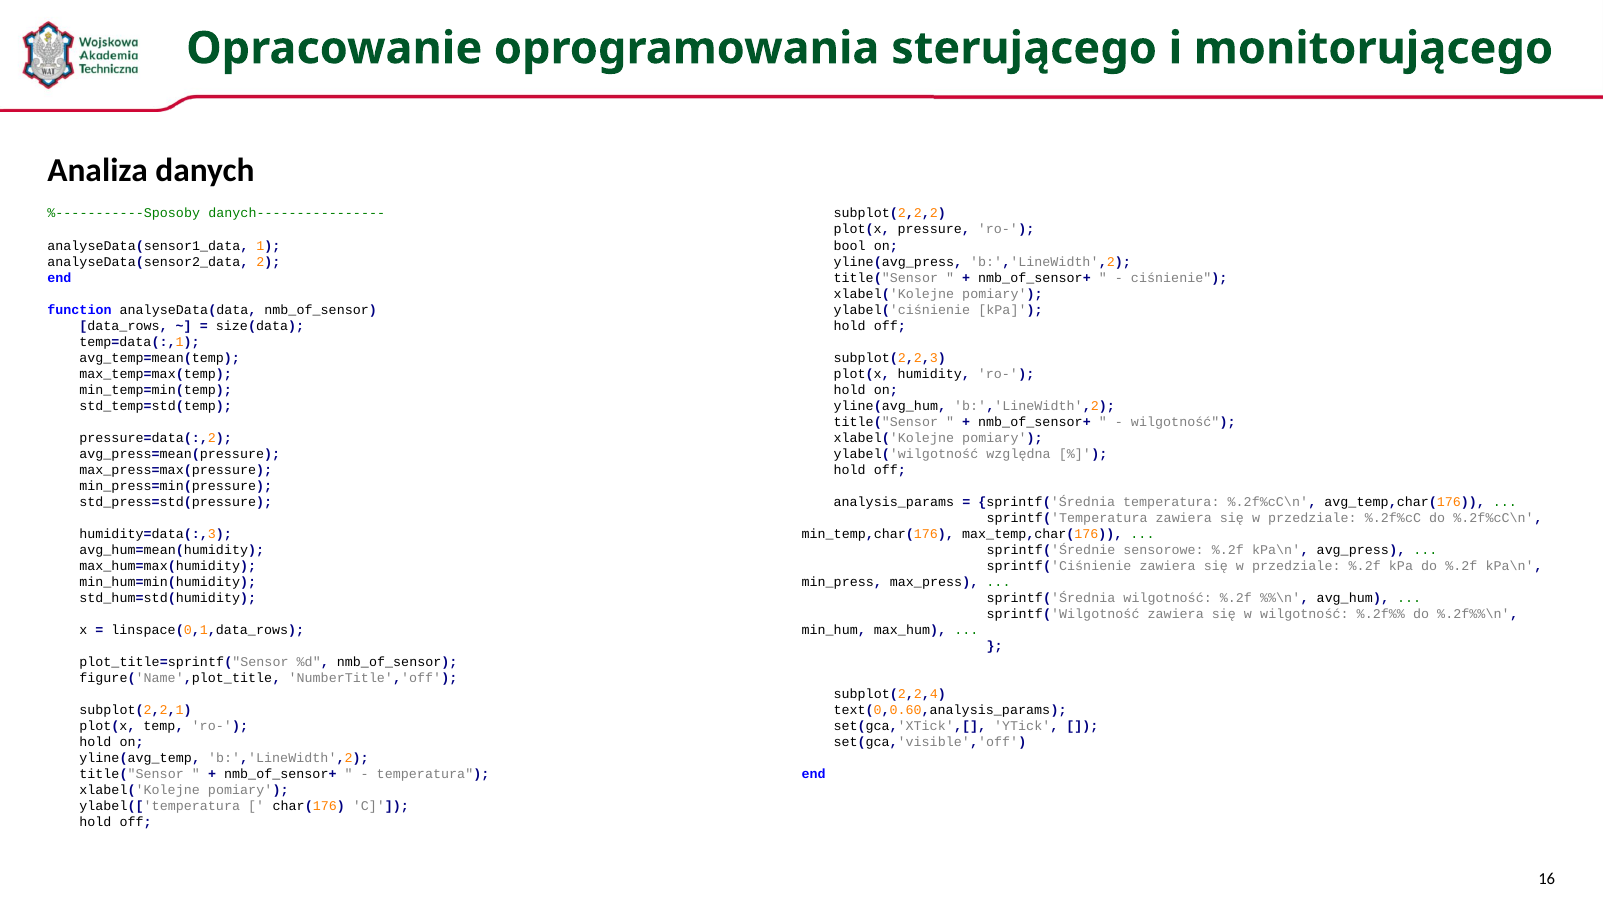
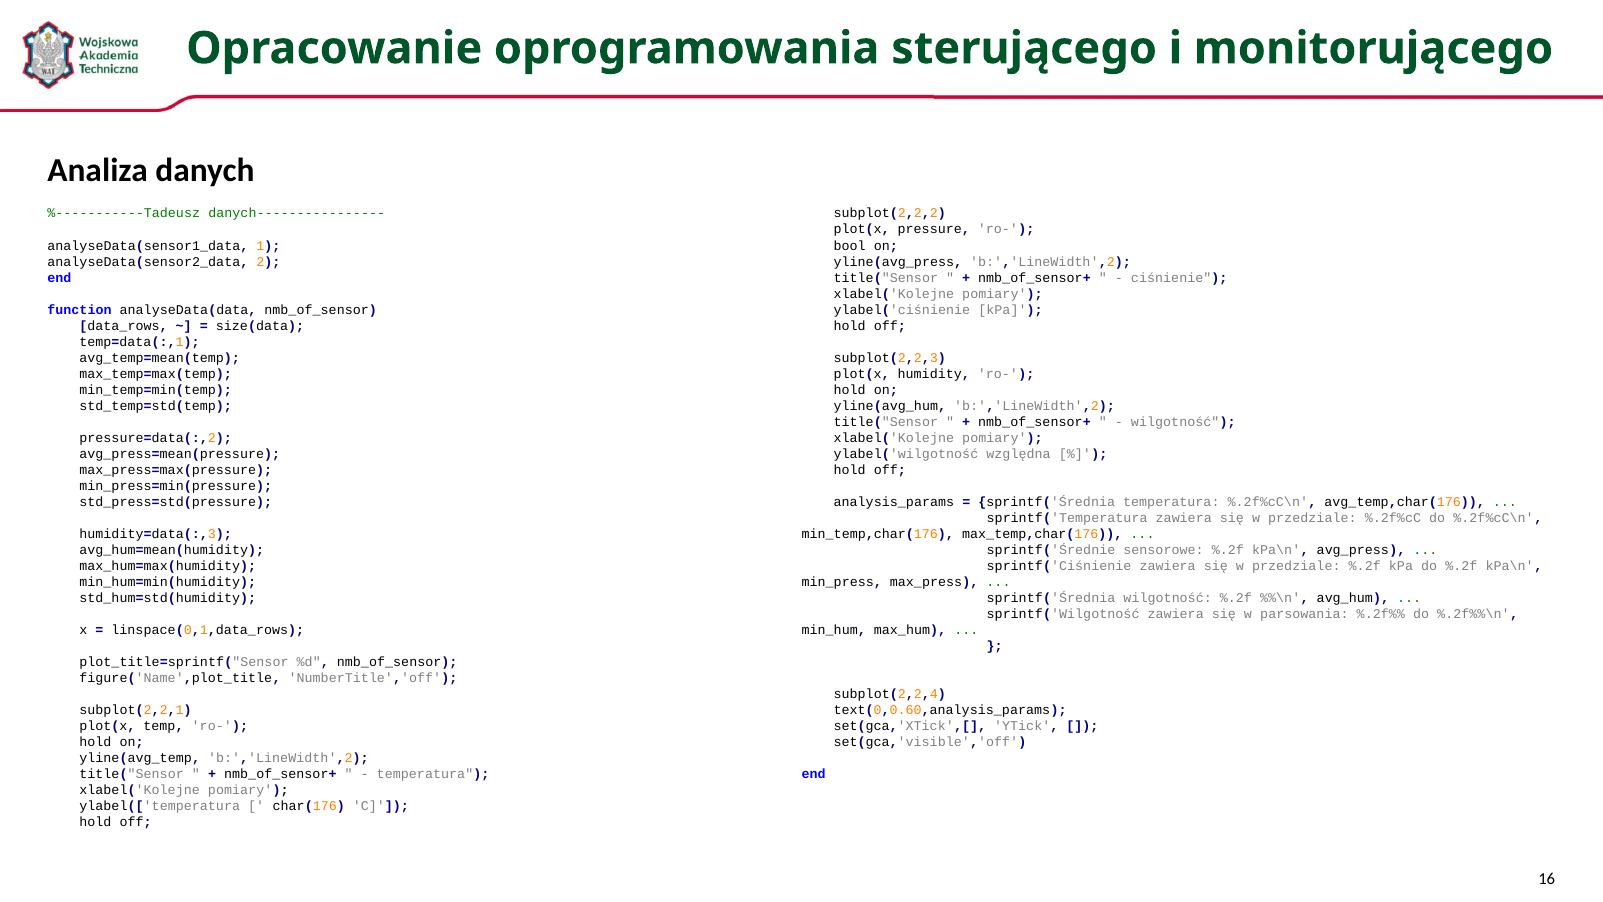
%-----------Sposoby: %-----------Sposoby -> %-----------Tadeusz
w wilgotność: wilgotność -> parsowania
